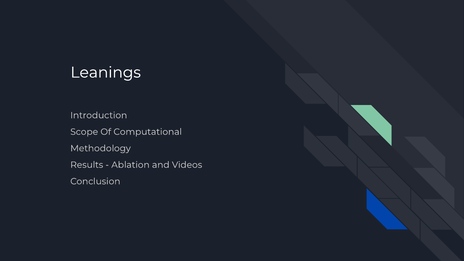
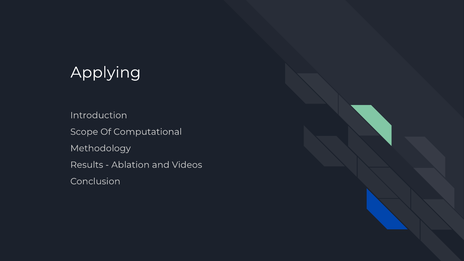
Leanings: Leanings -> Applying
